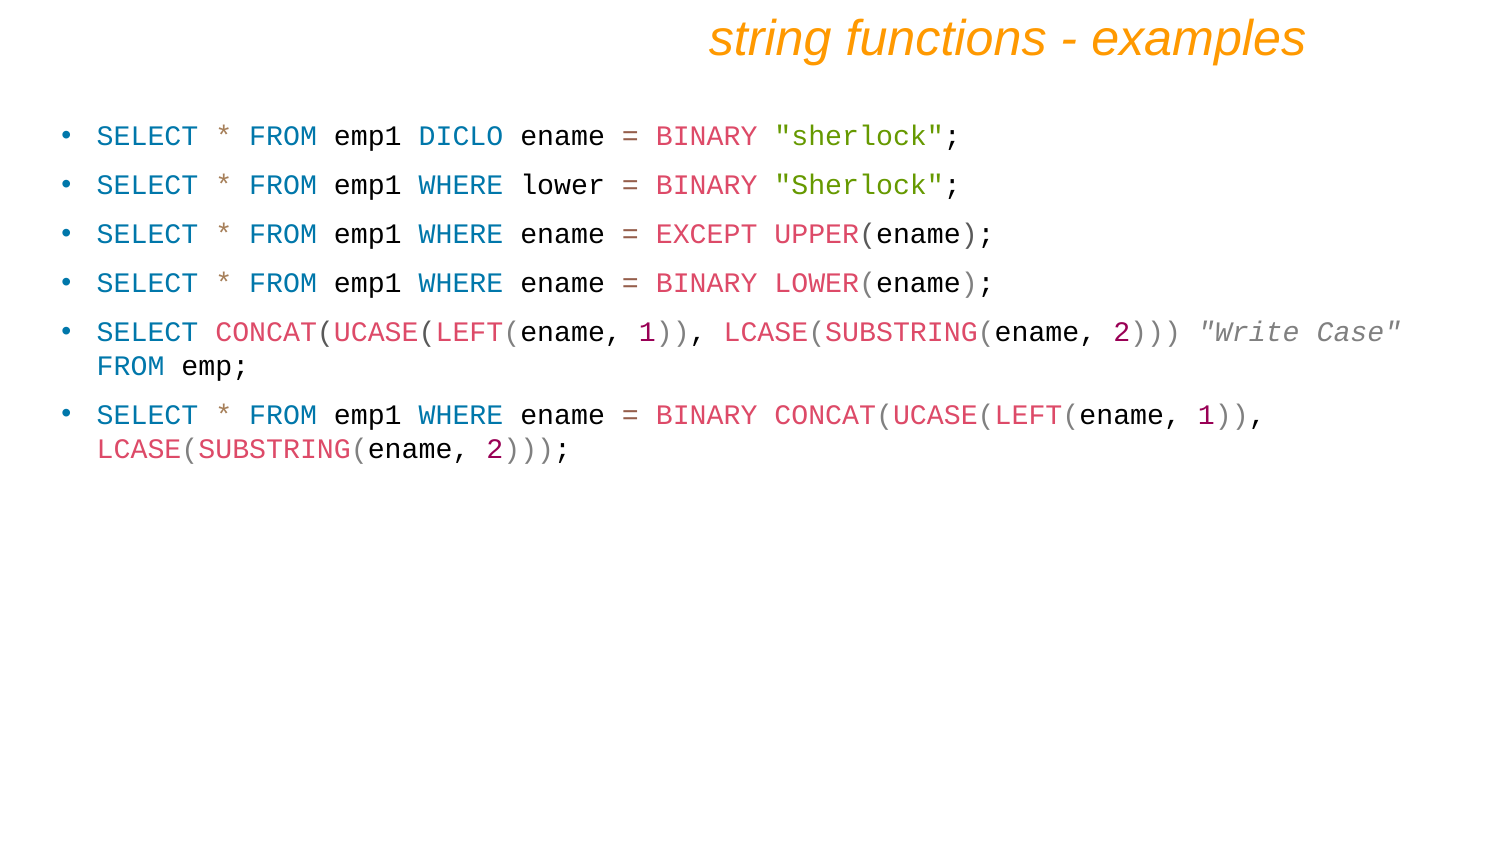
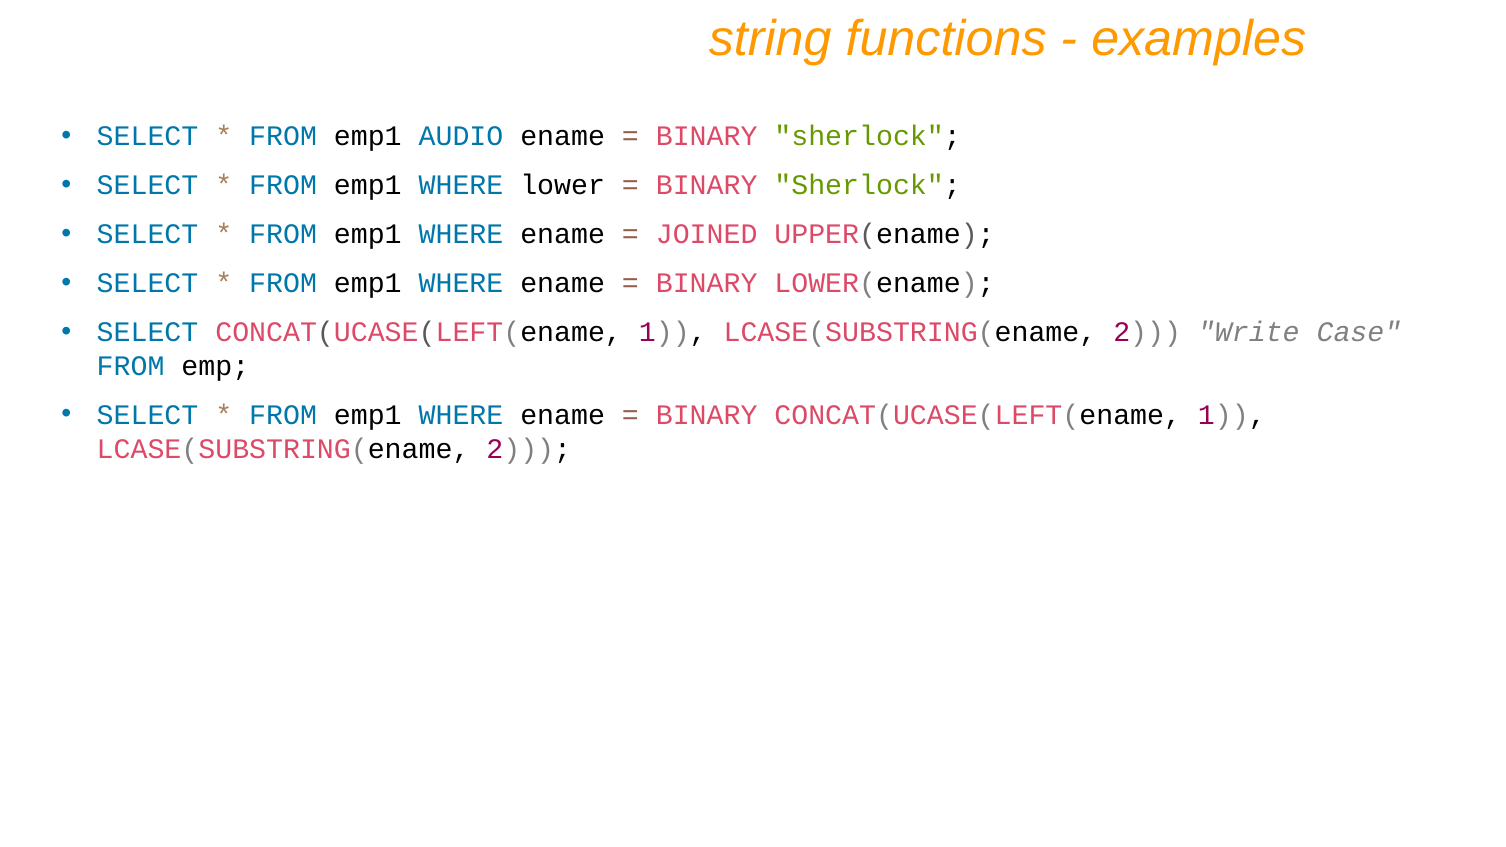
DICLO: DICLO -> AUDIO
EXCEPT: EXCEPT -> JOINED
